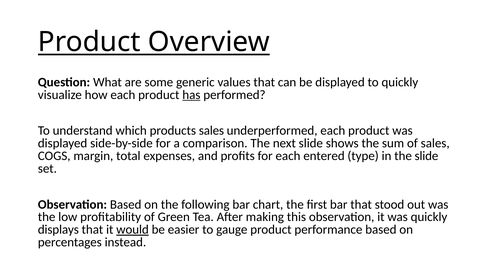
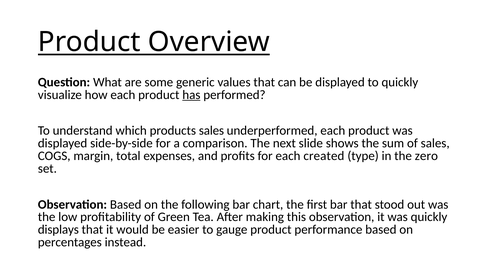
entered: entered -> created
the slide: slide -> zero
would underline: present -> none
